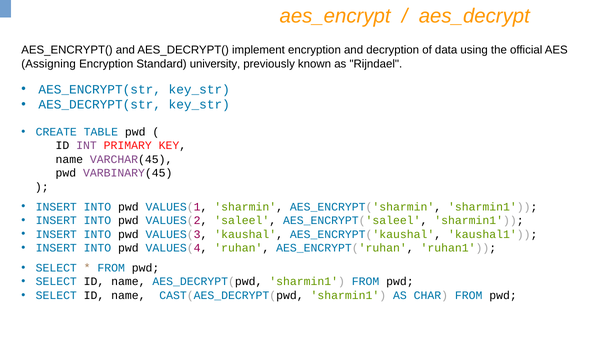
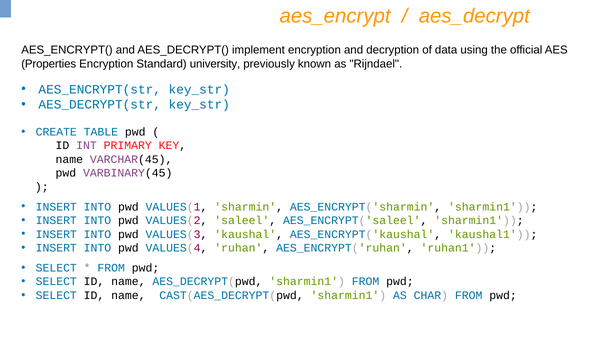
Assigning: Assigning -> Properties
